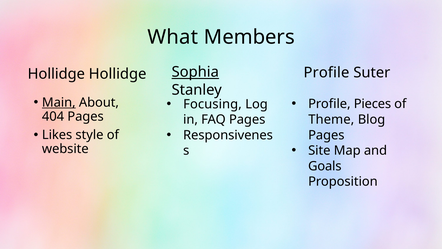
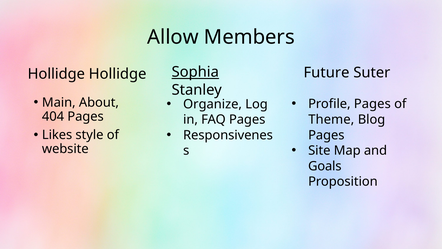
What: What -> Allow
Profile at (326, 73): Profile -> Future
Main underline: present -> none
Profile Pieces: Pieces -> Pages
Focusing: Focusing -> Organize
